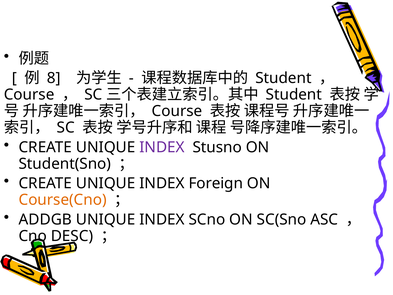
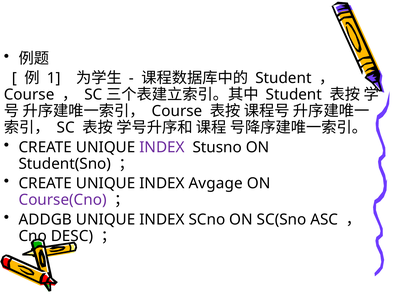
8: 8 -> 1
Foreign: Foreign -> Avgage
Course(Cno colour: orange -> purple
